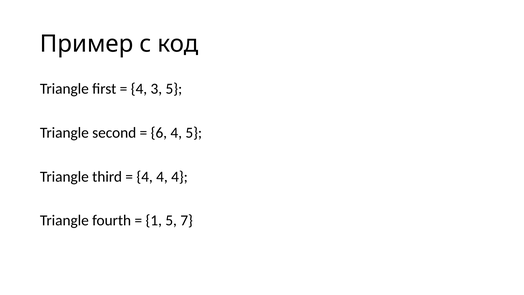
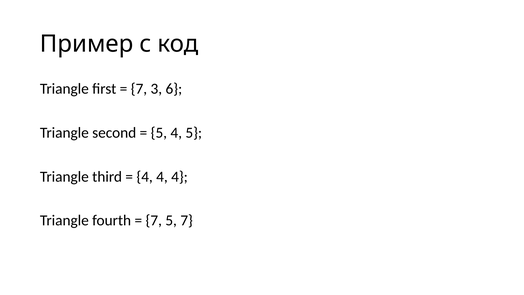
4 at (139, 89): 4 -> 7
3 5: 5 -> 6
6 at (159, 133): 6 -> 5
1 at (154, 220): 1 -> 7
